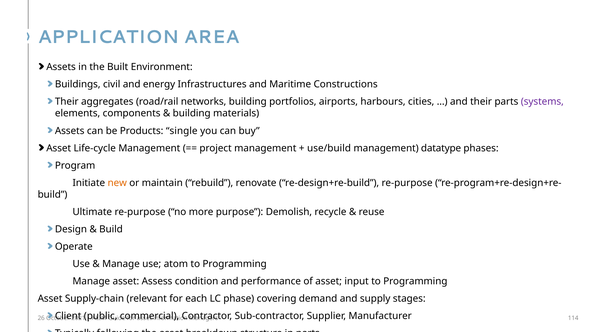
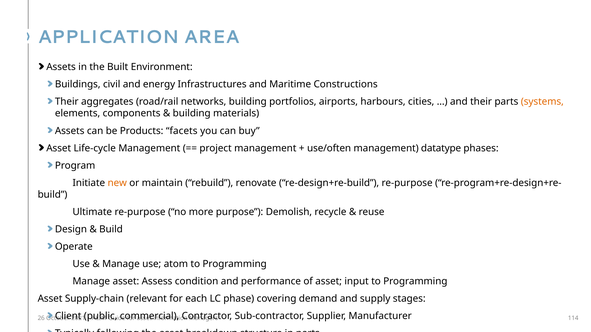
systems colour: purple -> orange
single: single -> facets
use/build: use/build -> use/often
